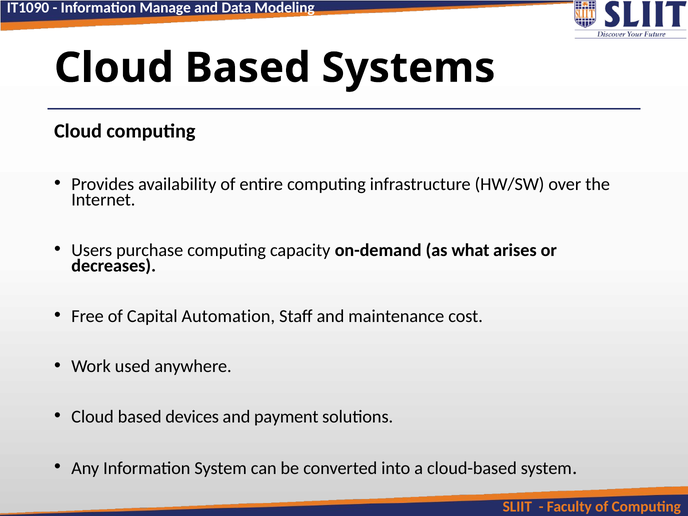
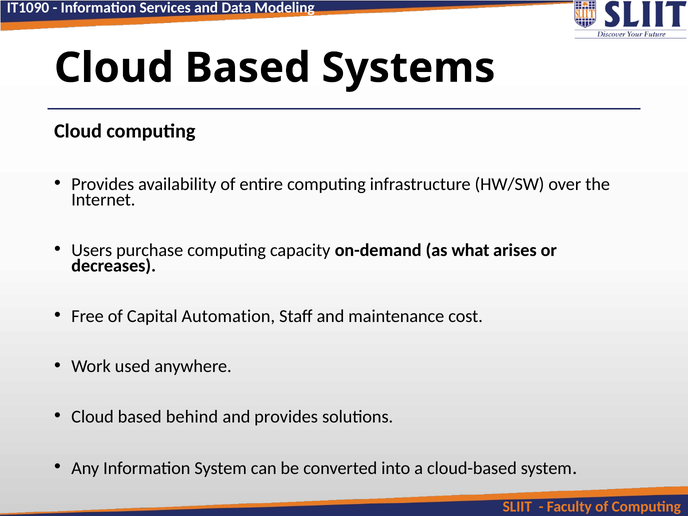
Manage: Manage -> Services
devices: devices -> behind
and payment: payment -> provides
